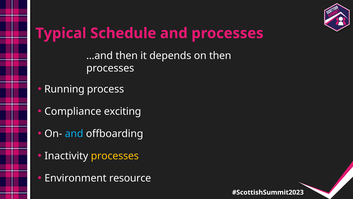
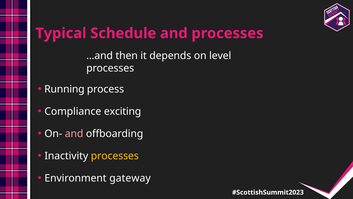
on then: then -> level
and at (74, 133) colour: light blue -> pink
resource: resource -> gateway
